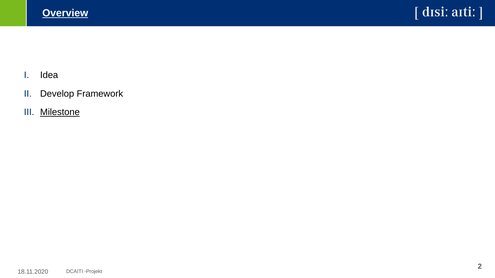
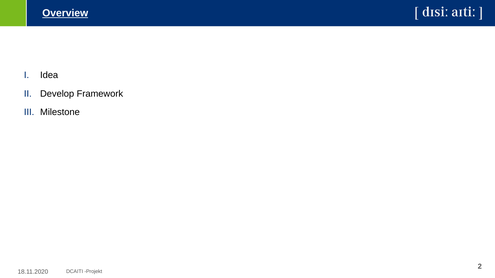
Milestone underline: present -> none
